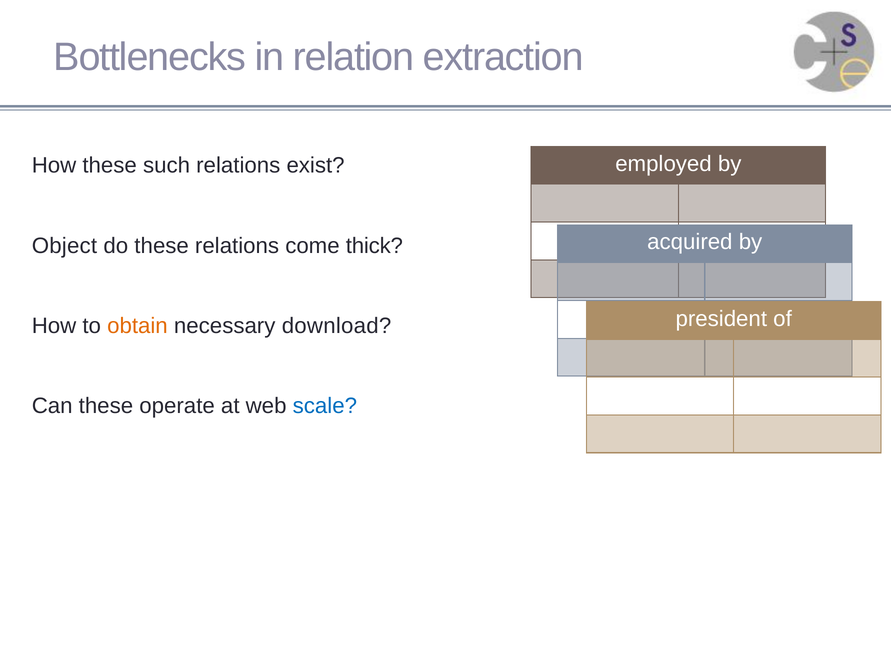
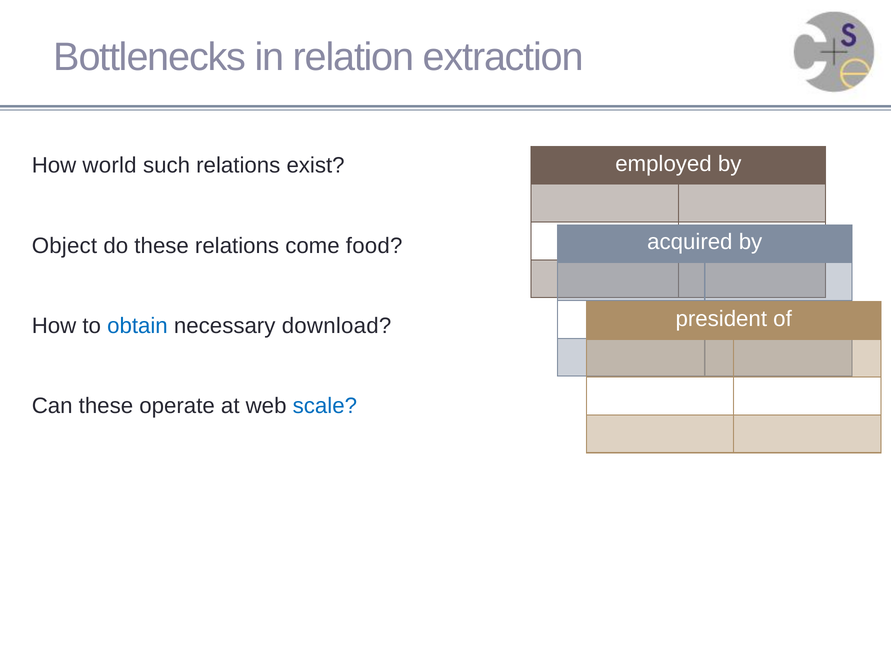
How these: these -> world
thick: thick -> food
obtain colour: orange -> blue
